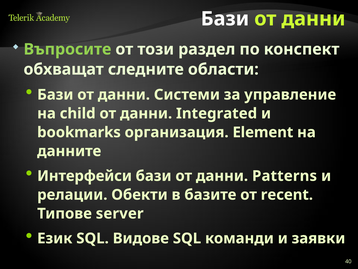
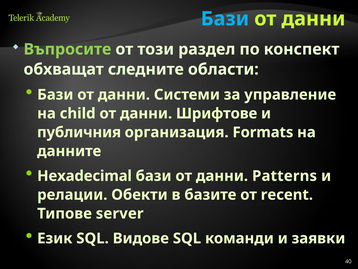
Бази at (225, 19) colour: white -> light blue
Integrated: Integrated -> Шрифтове
bookmarks: bookmarks -> публичния
Element: Element -> Formats
Интерфейси: Интерфейси -> Hexadecimal
